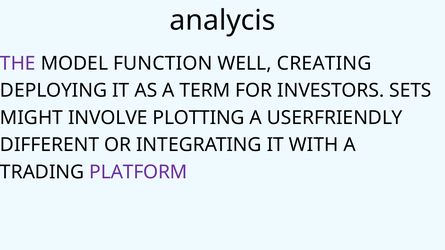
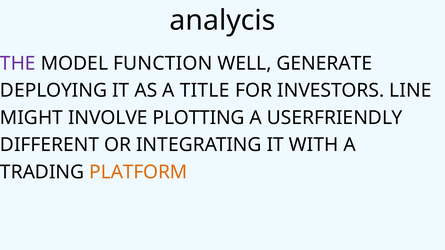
CREATING: CREATING -> GENERATE
TERM: TERM -> TITLE
SETS: SETS -> LINE
PLATFORM colour: purple -> orange
